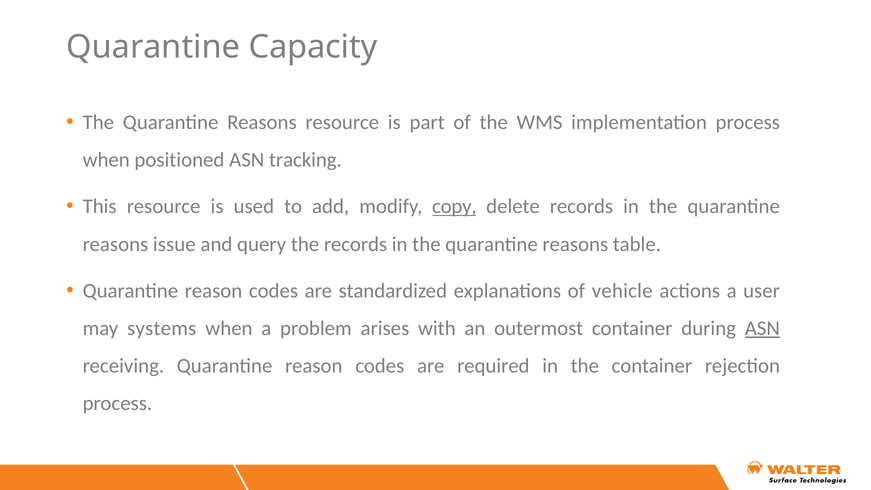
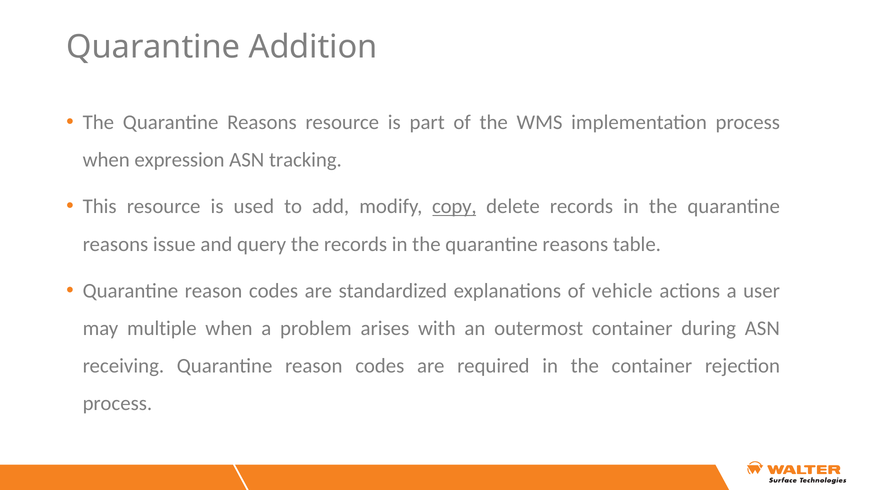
Capacity: Capacity -> Addition
positioned: positioned -> expression
systems: systems -> multiple
ASN at (762, 328) underline: present -> none
